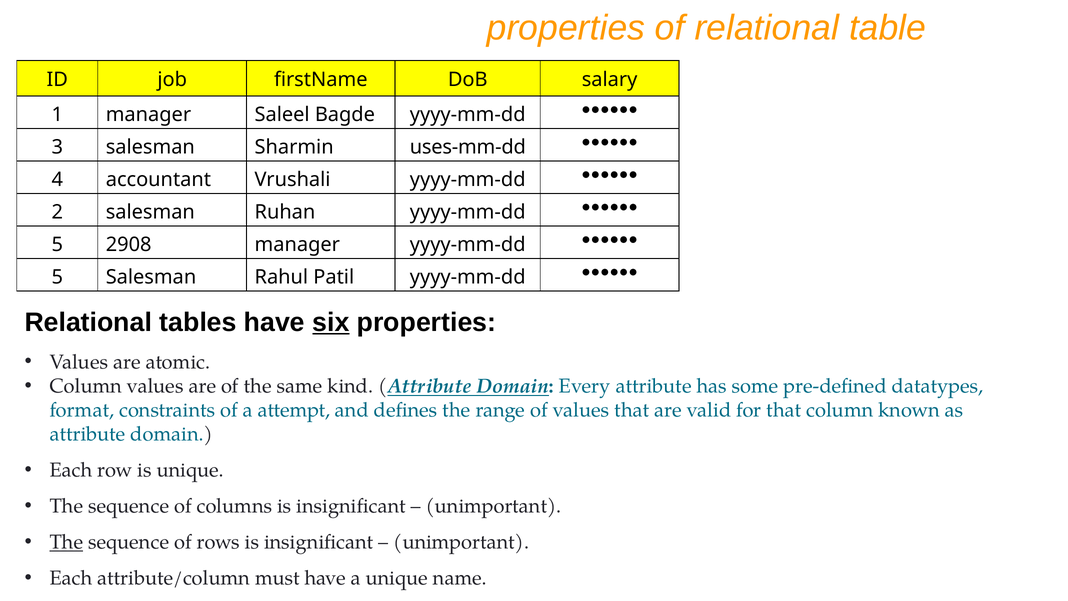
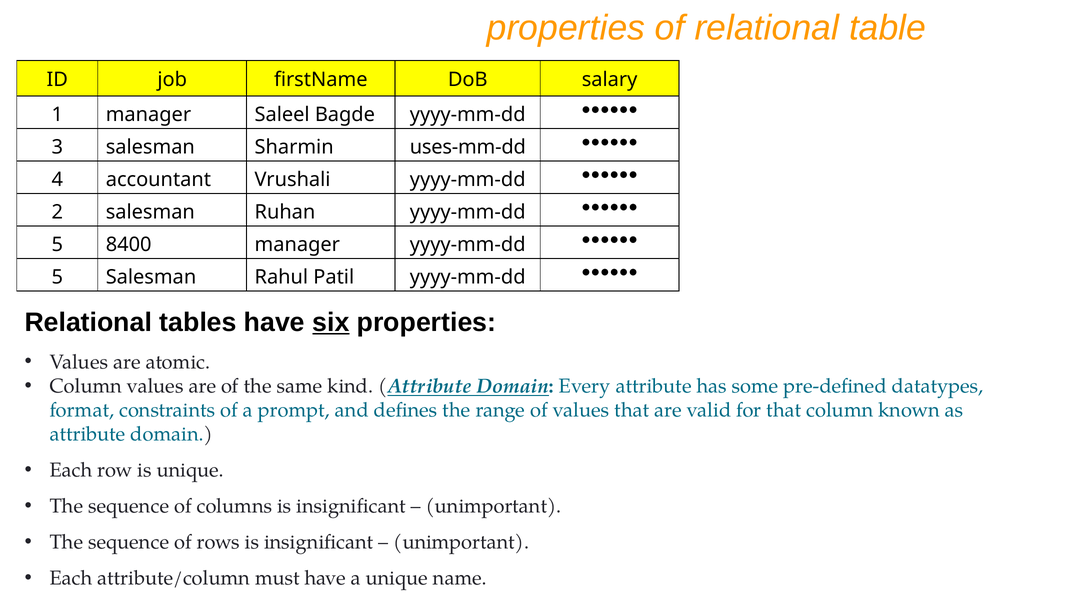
2908: 2908 -> 8400
attempt: attempt -> prompt
The at (66, 542) underline: present -> none
